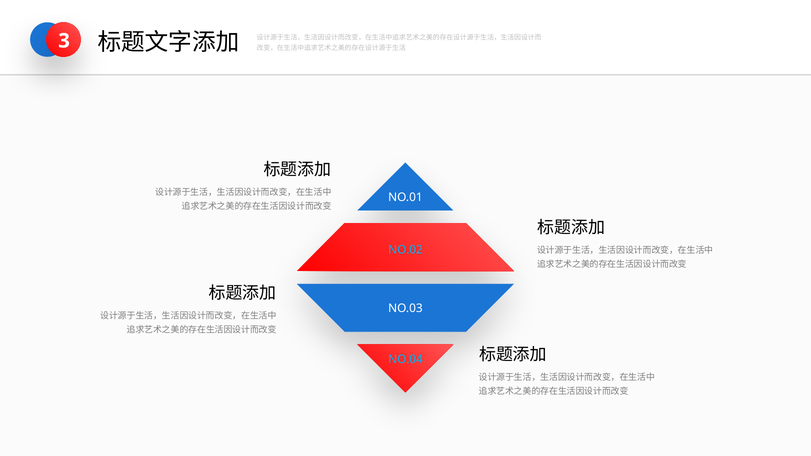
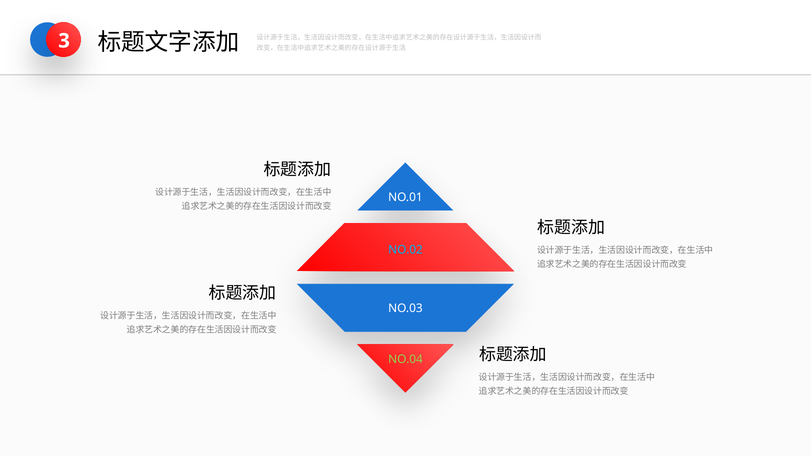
NO.04 colour: light blue -> light green
